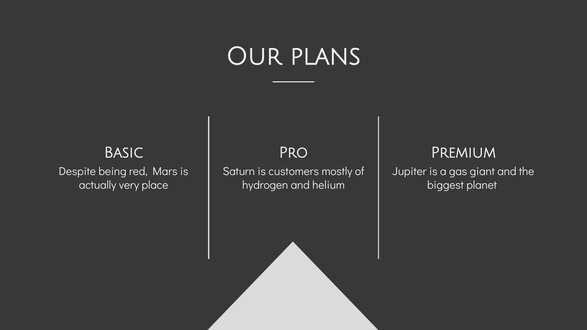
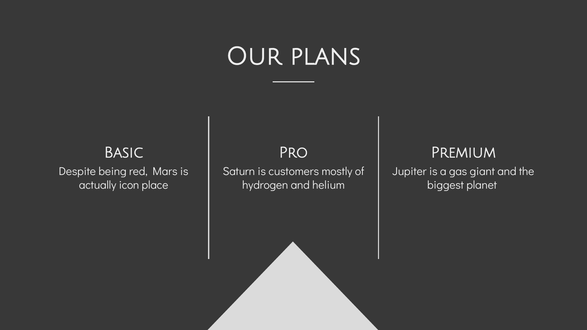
very: very -> icon
